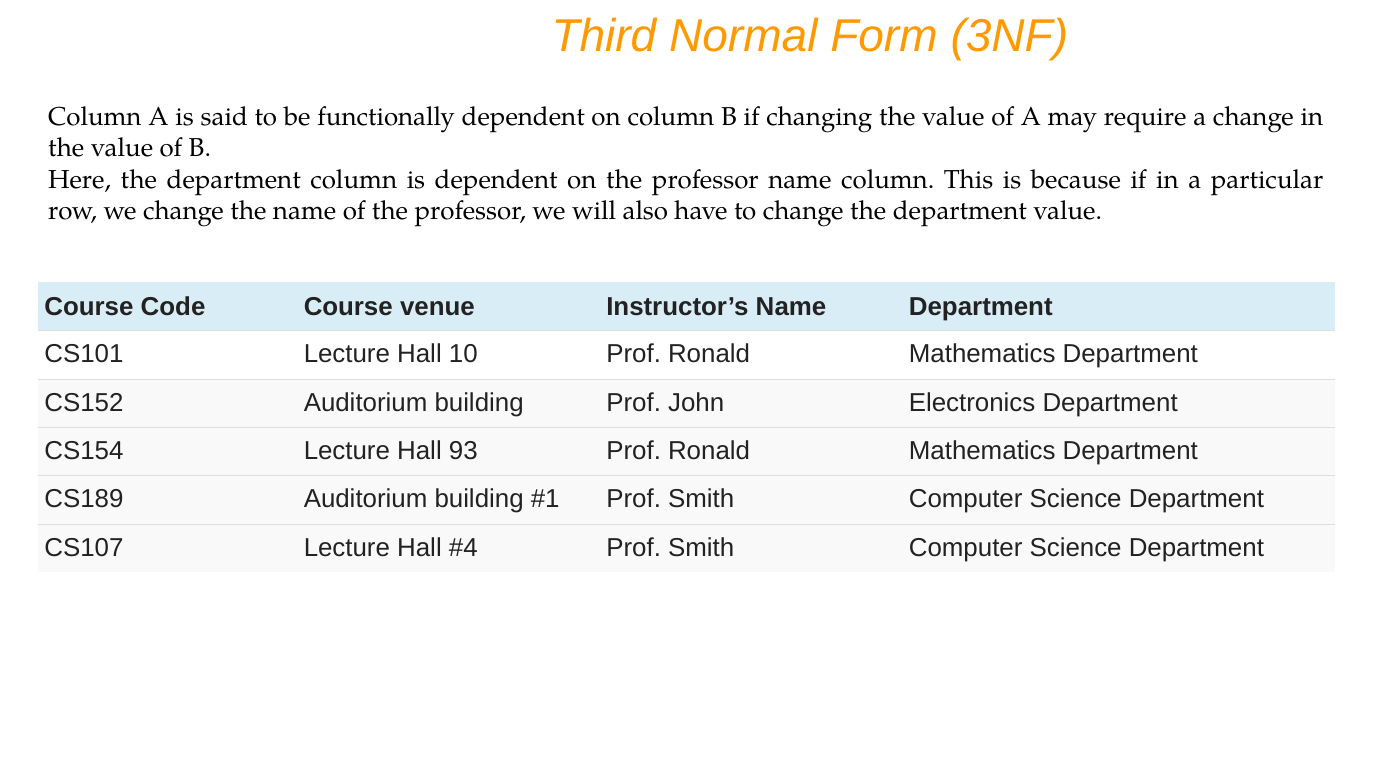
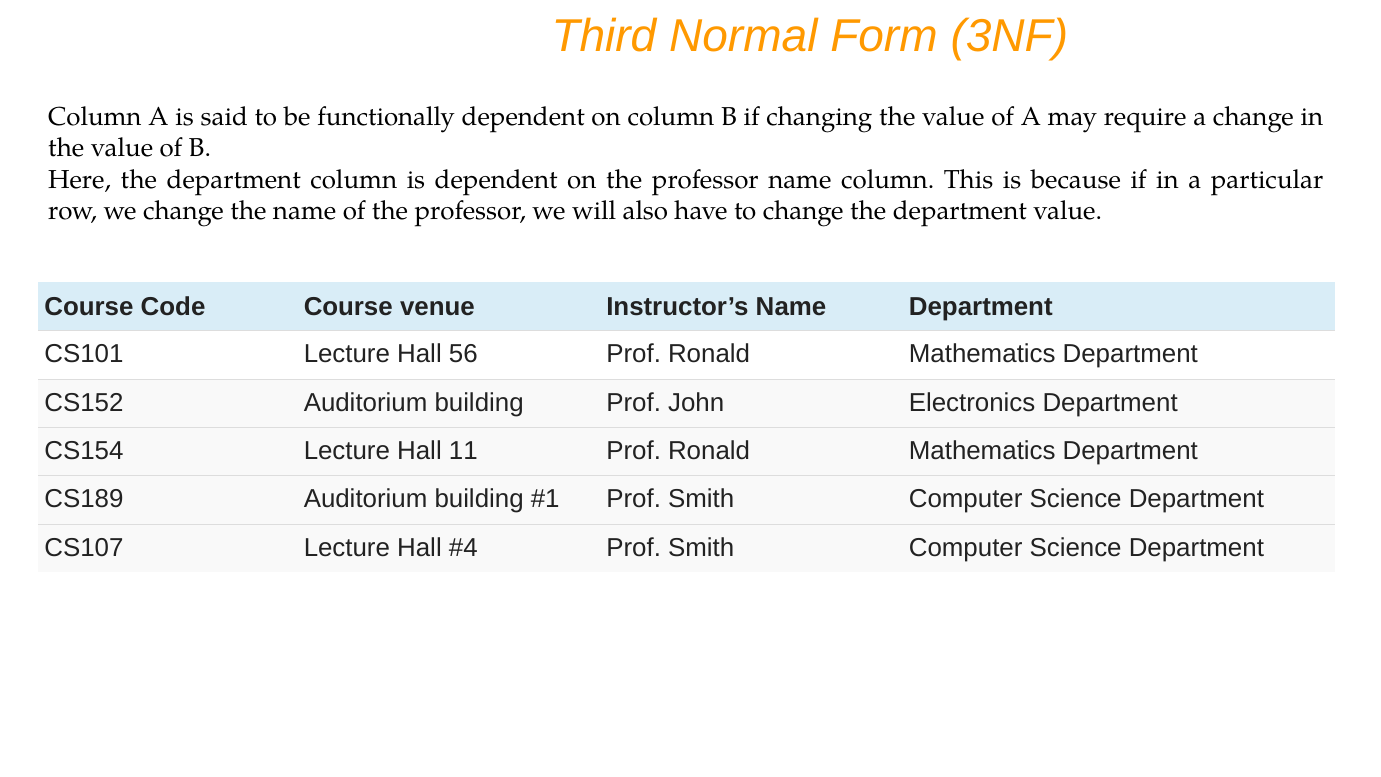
10: 10 -> 56
93: 93 -> 11
